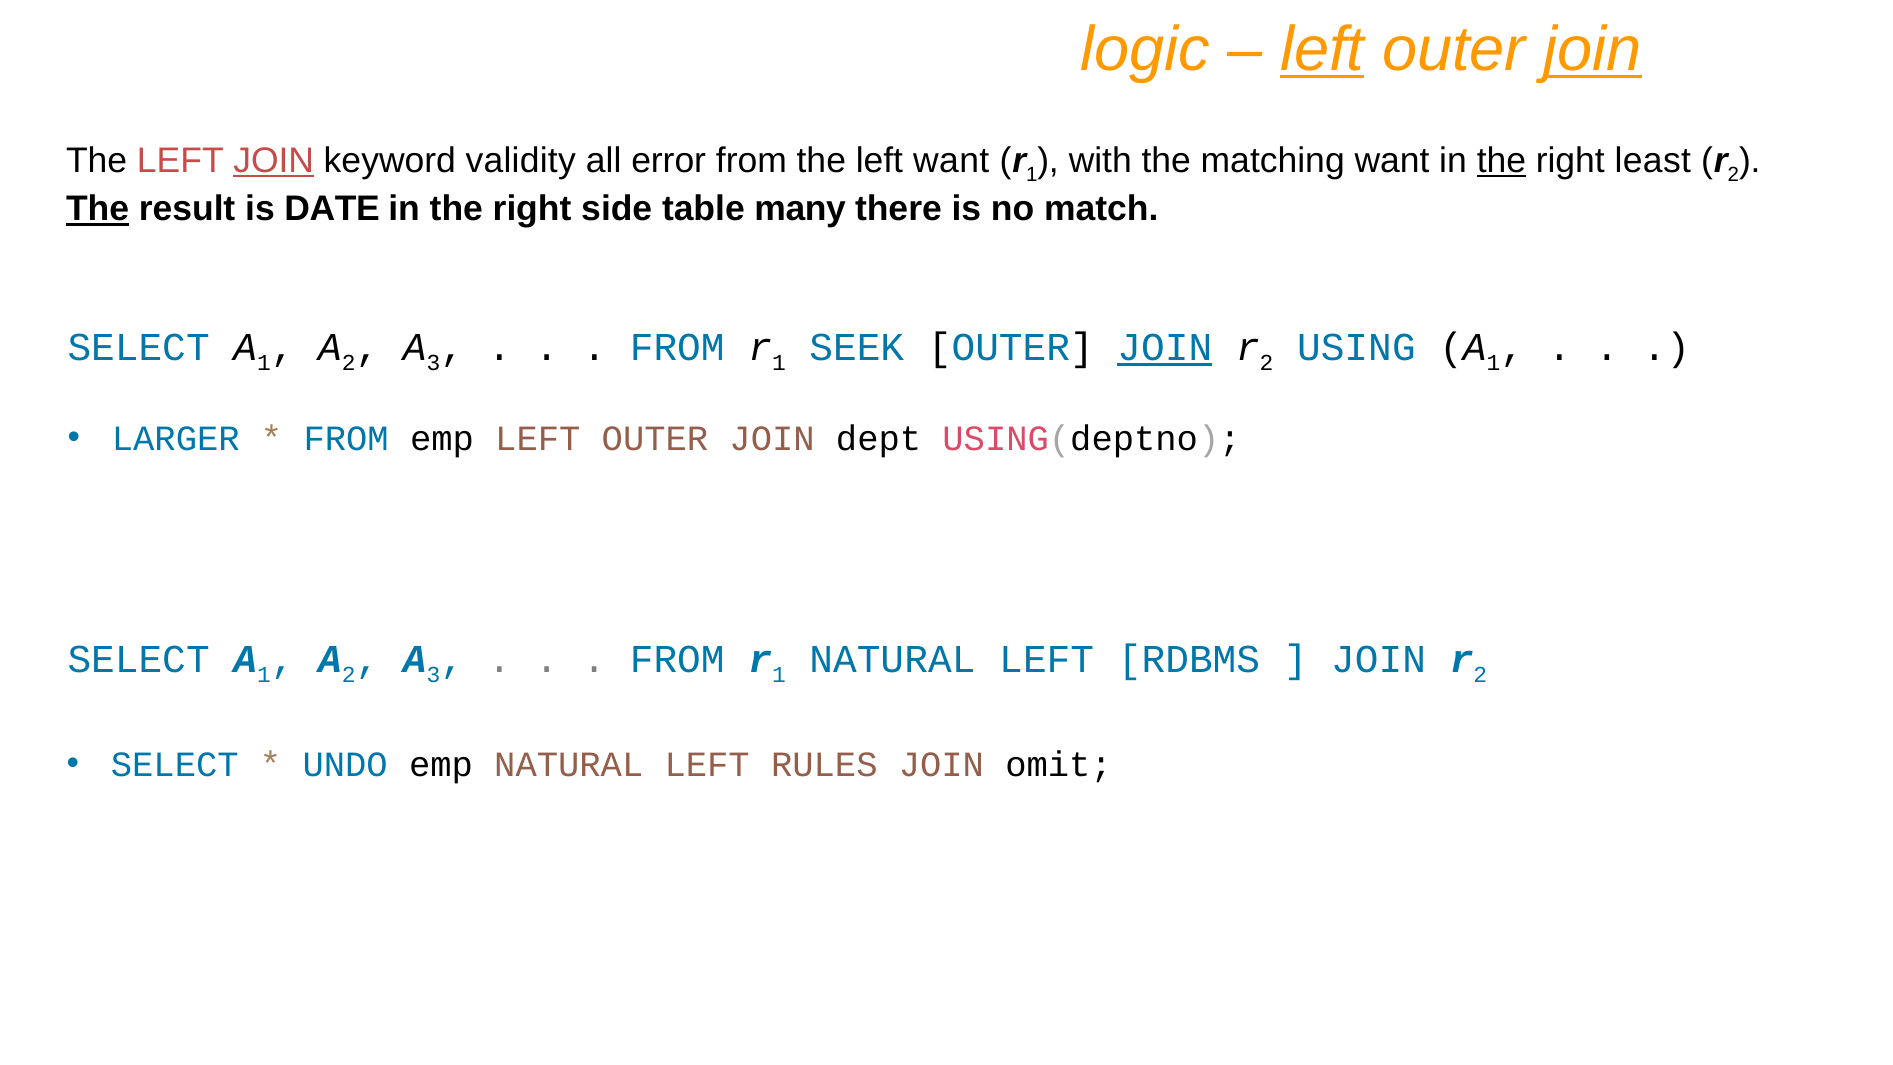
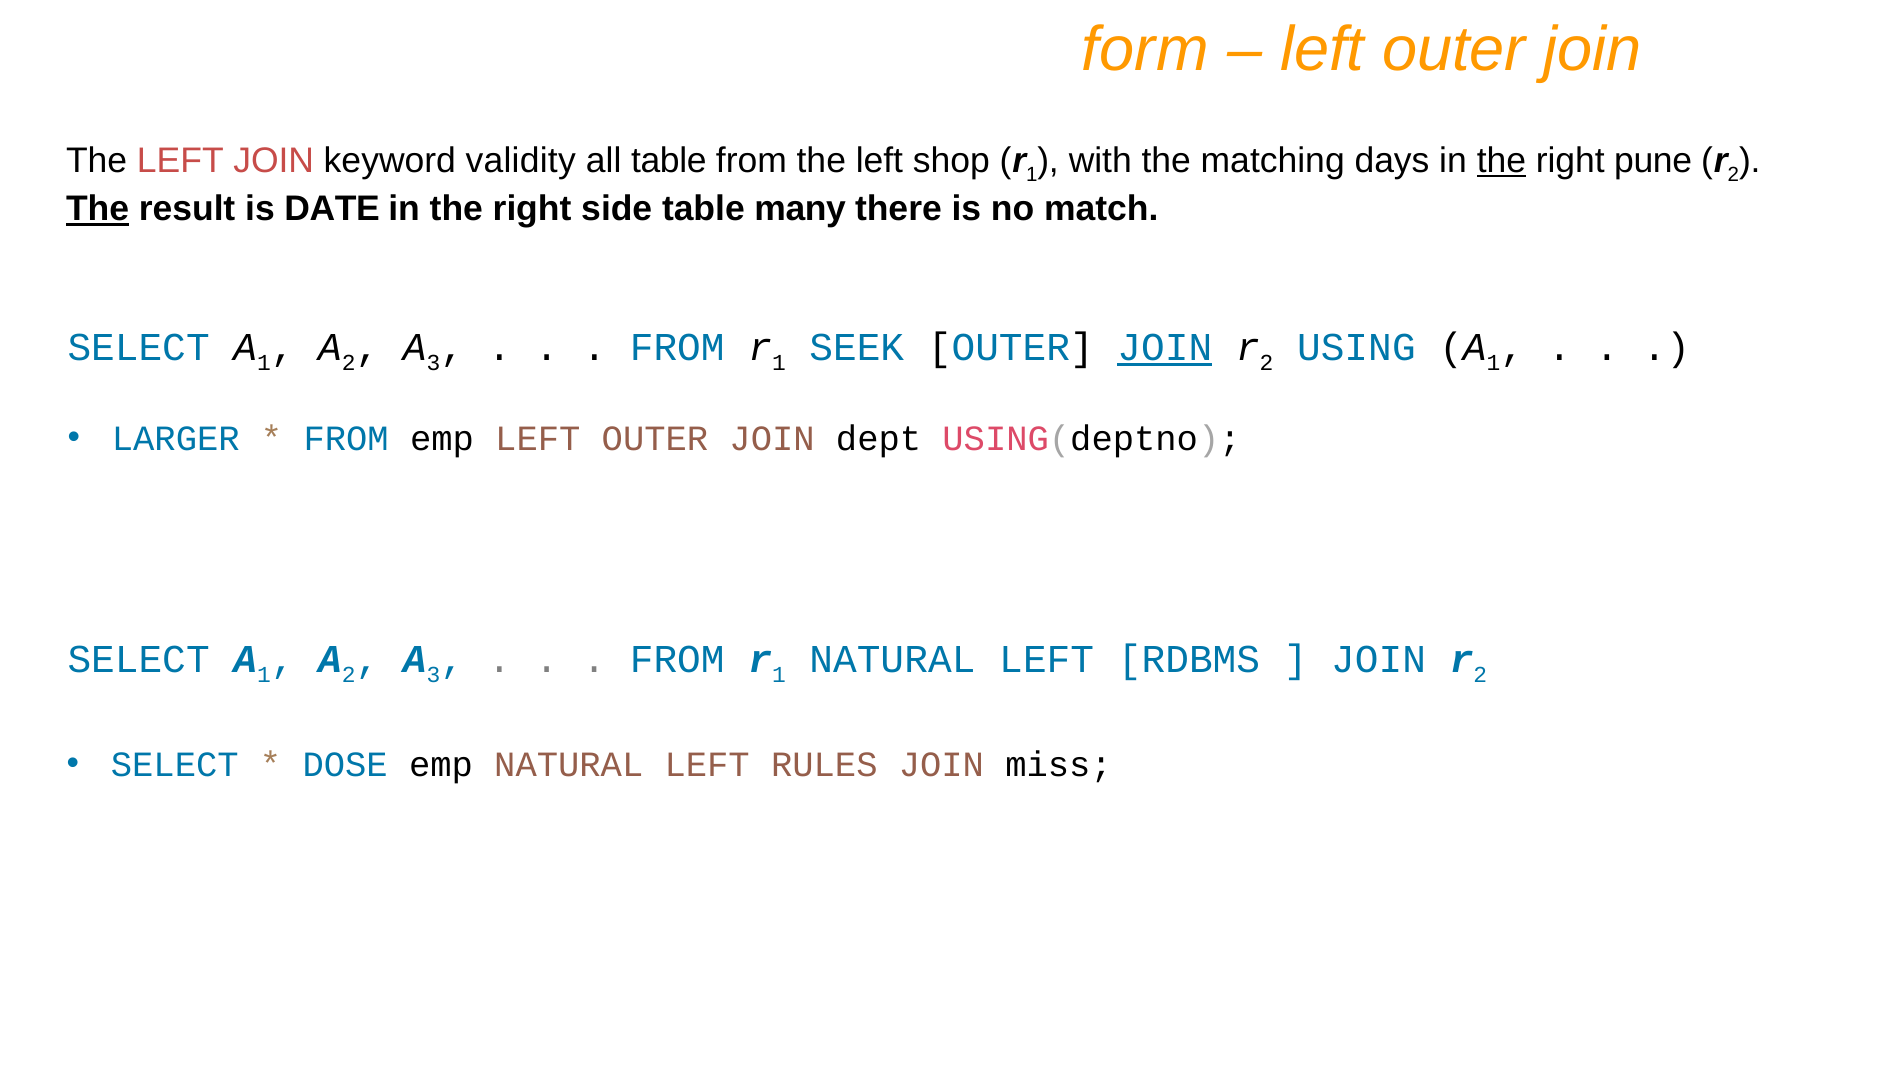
logic: logic -> form
left at (1322, 49) underline: present -> none
join at (1593, 49) underline: present -> none
JOIN at (274, 161) underline: present -> none
all error: error -> table
left want: want -> shop
matching want: want -> days
least: least -> pune
UNDO: UNDO -> DOSE
omit: omit -> miss
